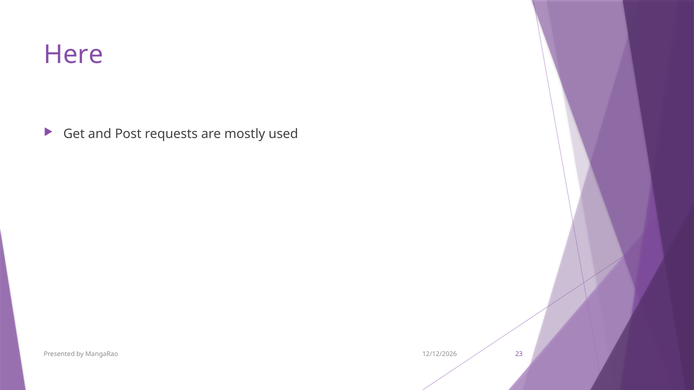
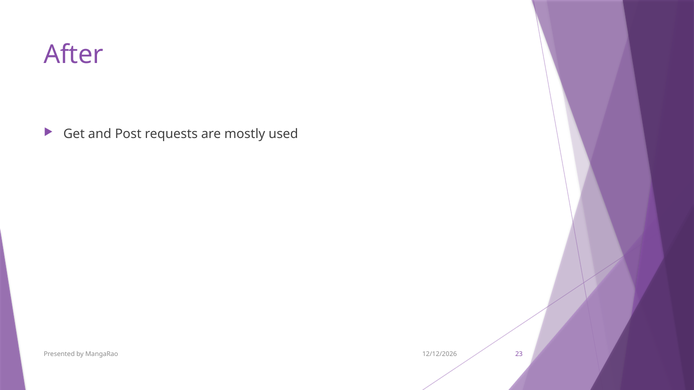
Here: Here -> After
